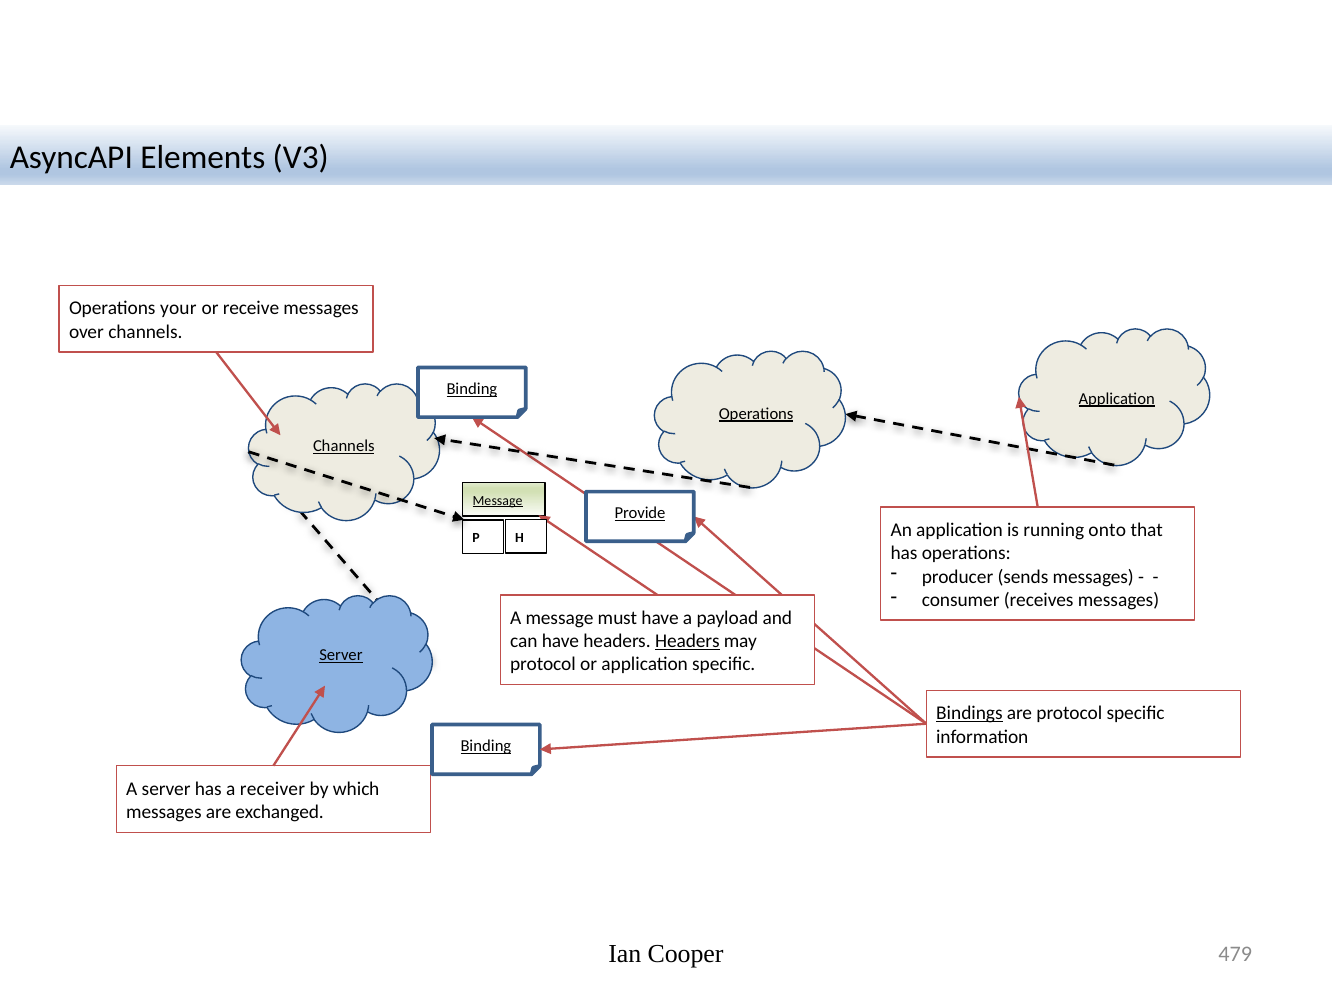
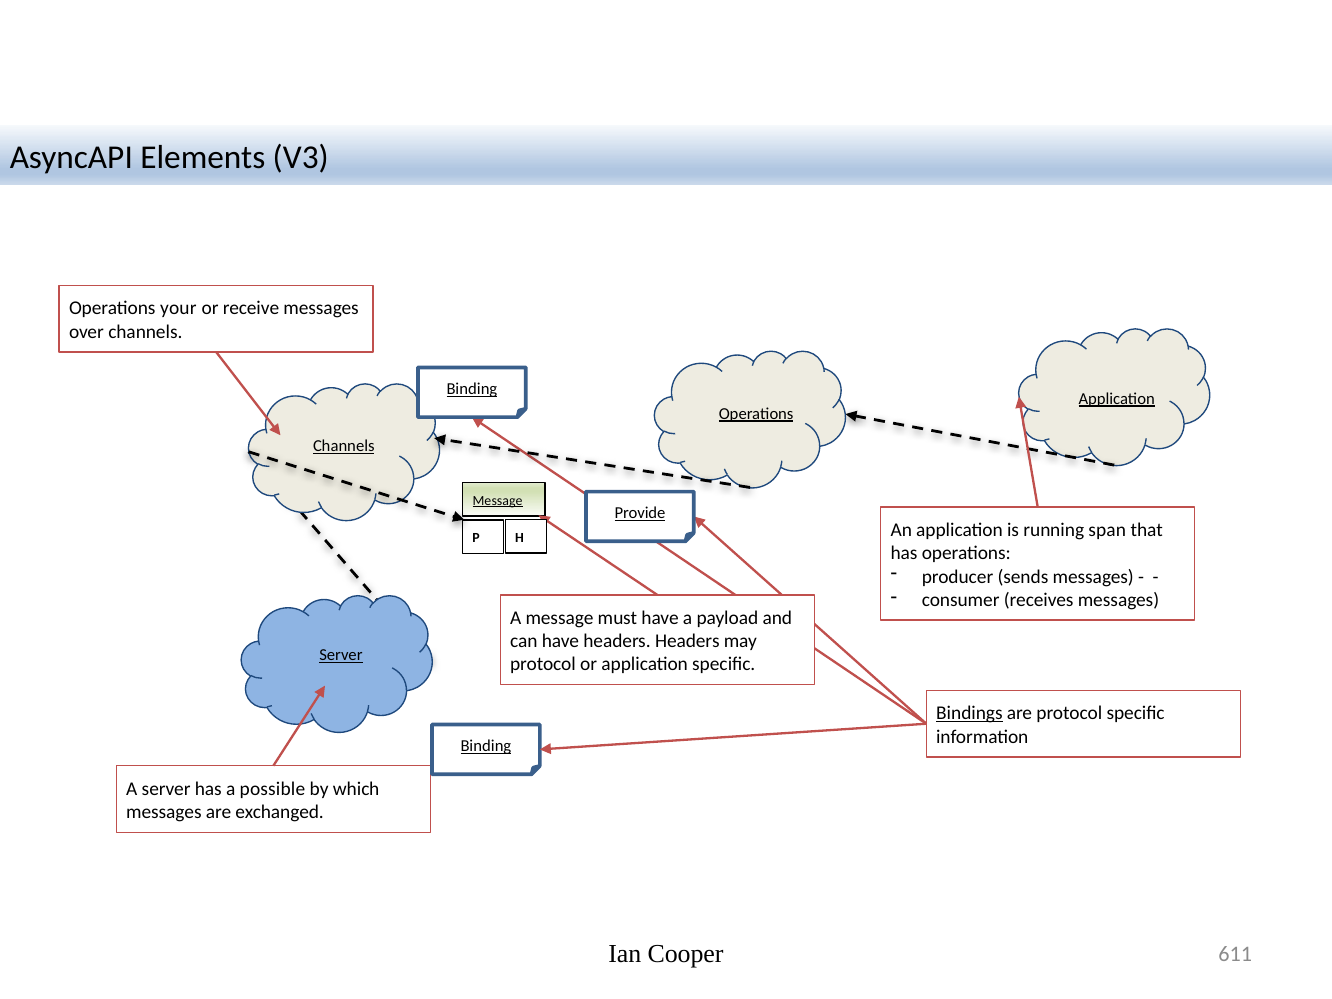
onto: onto -> span
Headers at (687, 641) underline: present -> none
receiver: receiver -> possible
479: 479 -> 611
